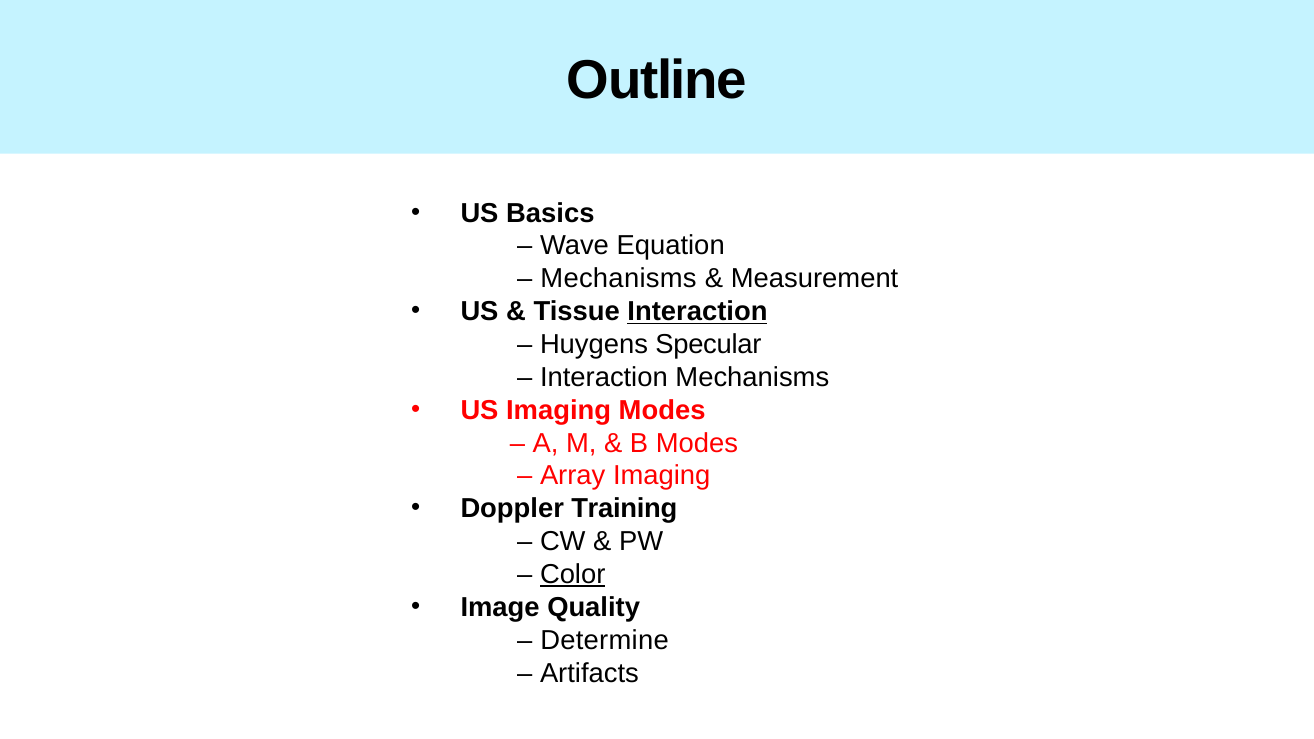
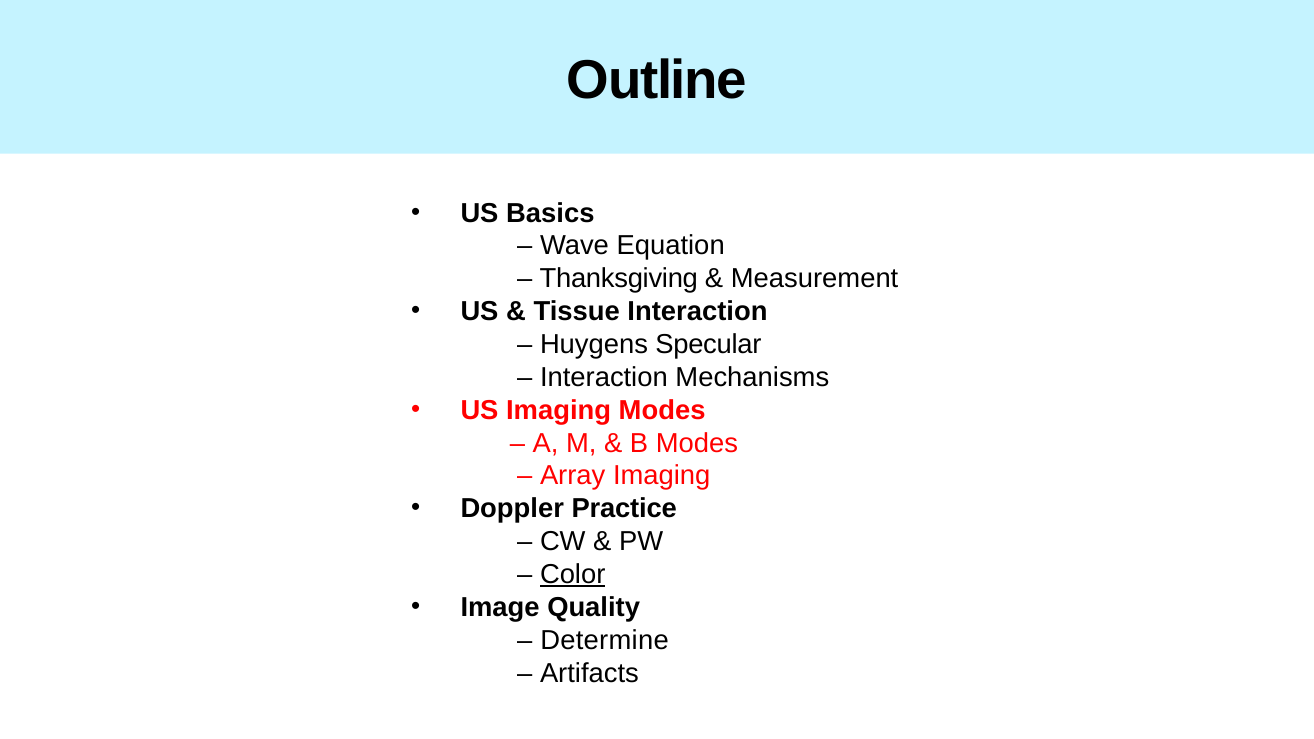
Mechanisms at (619, 279): Mechanisms -> Thanksgiving
Interaction at (697, 312) underline: present -> none
Training: Training -> Practice
